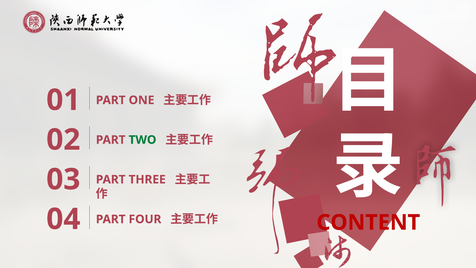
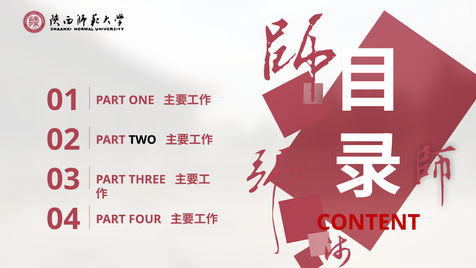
TWO colour: green -> black
